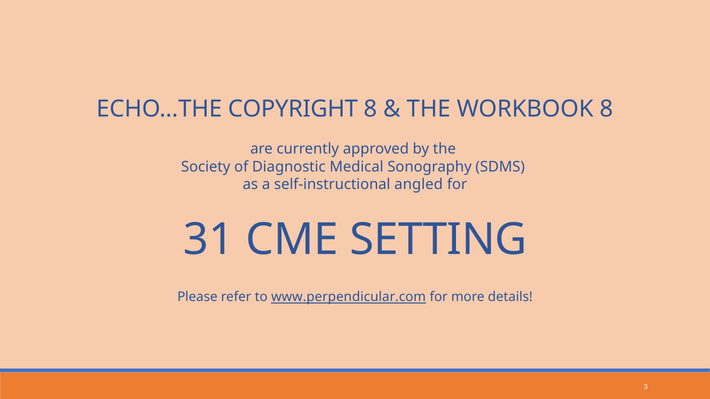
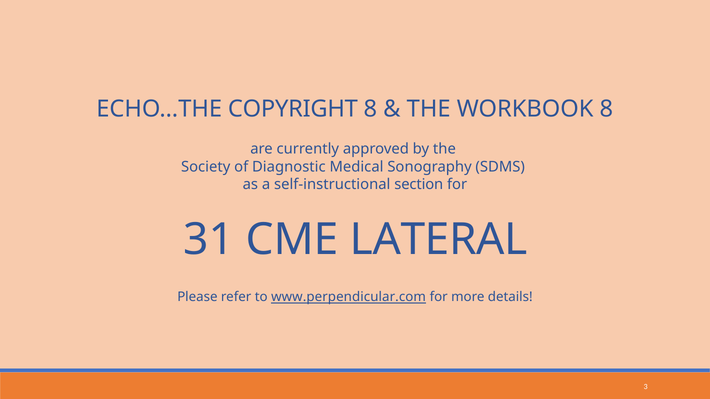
angled: angled -> section
SETTING: SETTING -> LATERAL
